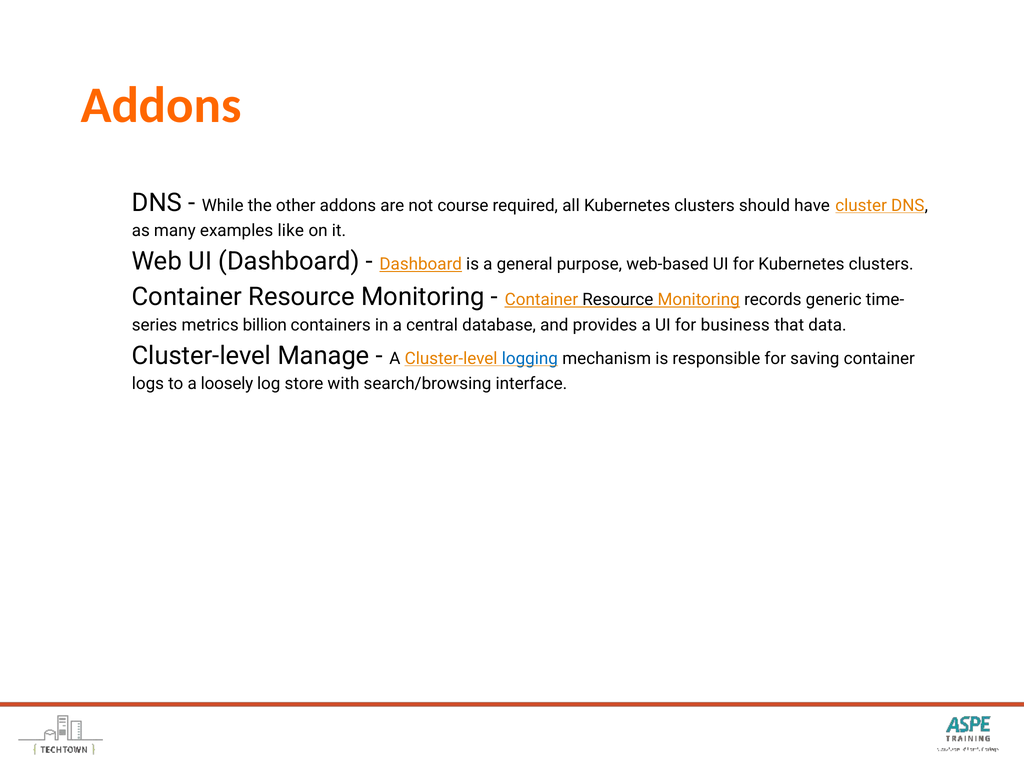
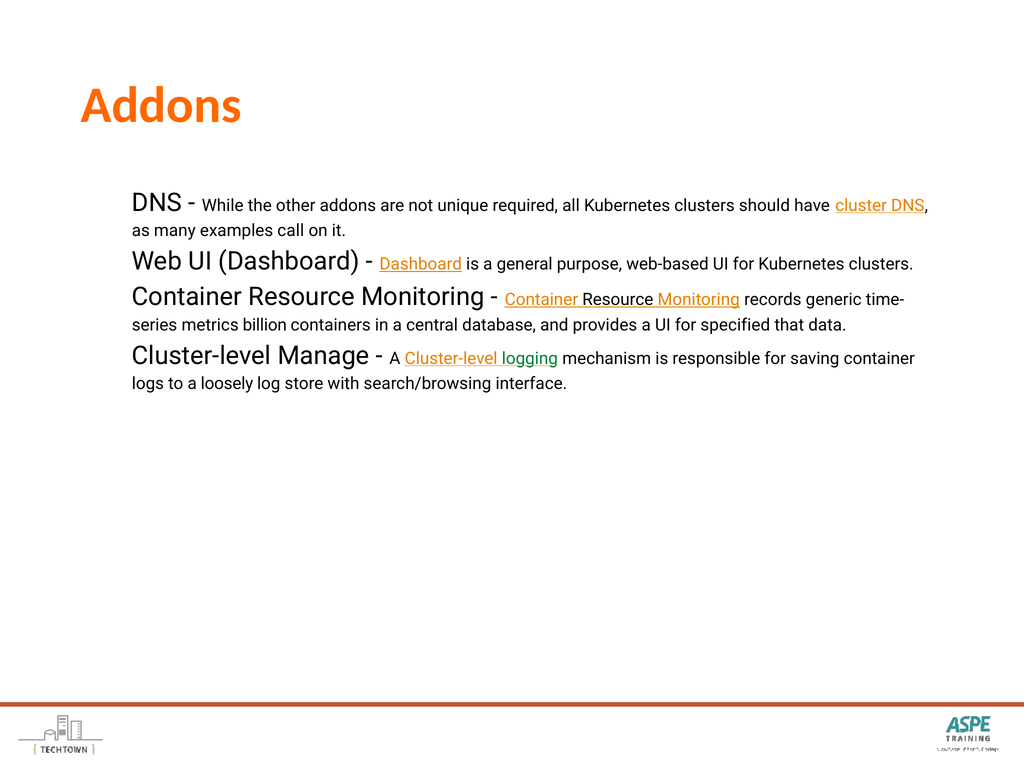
course: course -> unique
like: like -> call
business: business -> specified
logging colour: blue -> green
